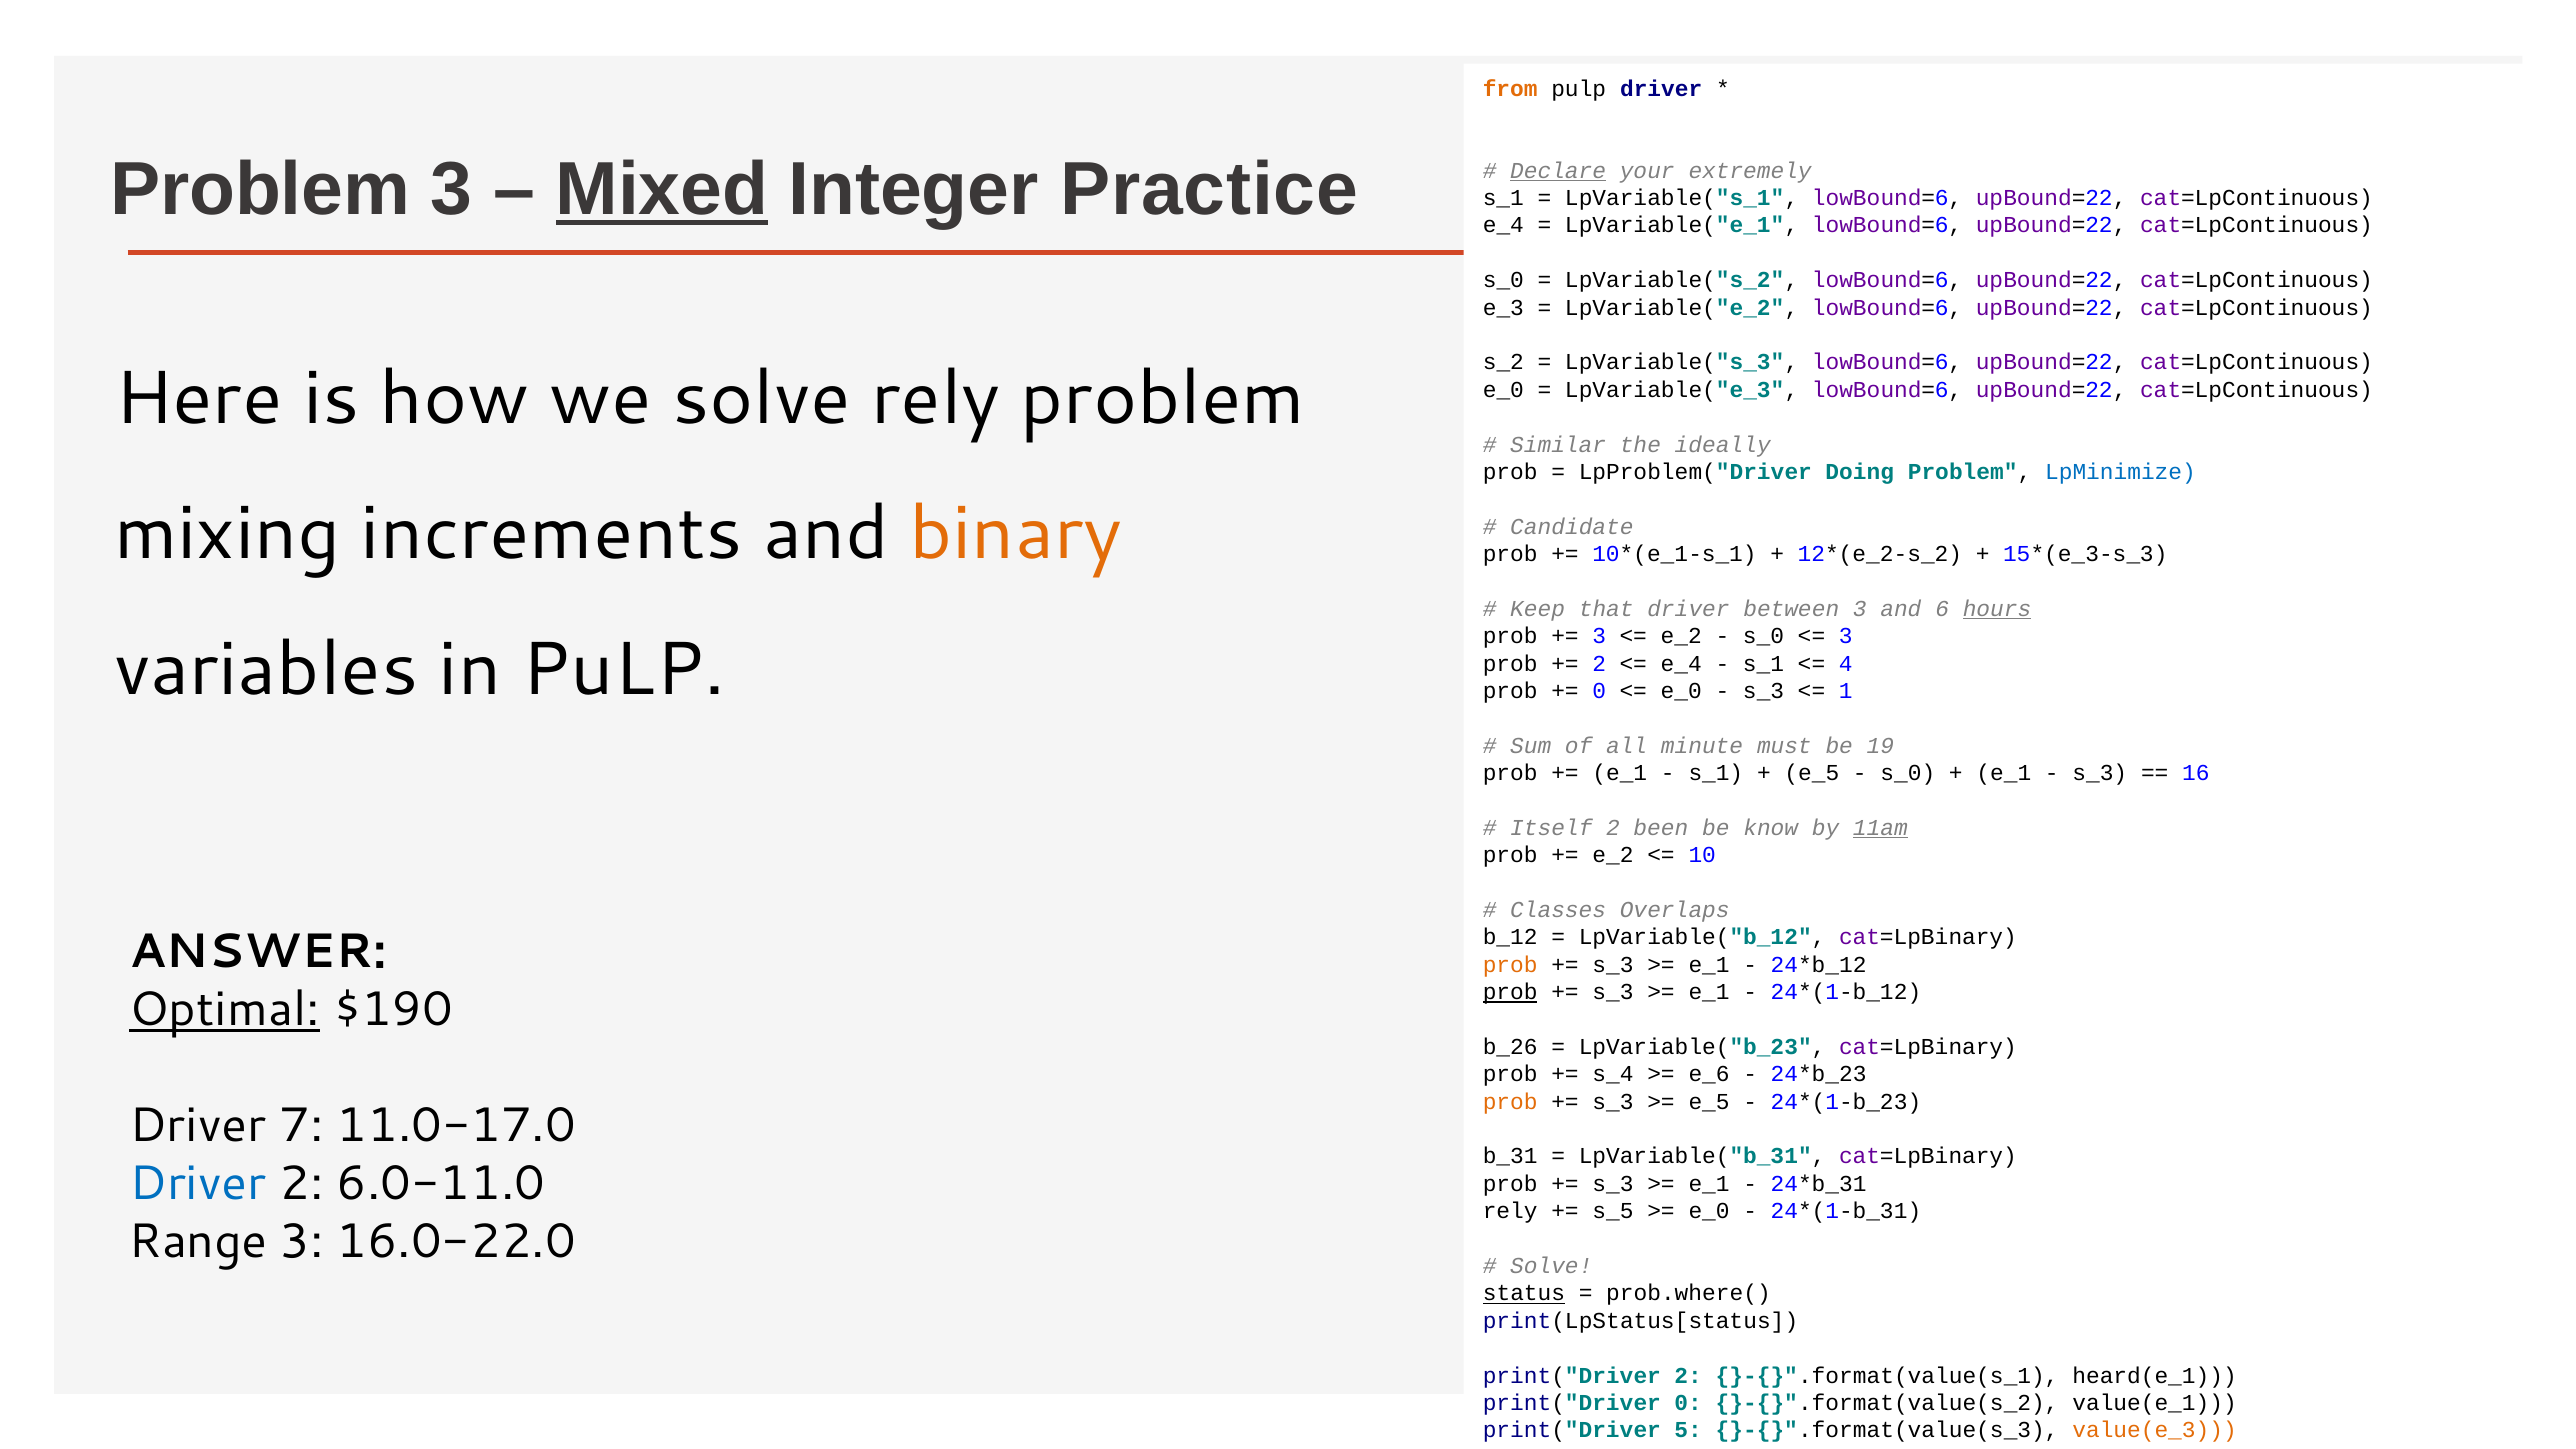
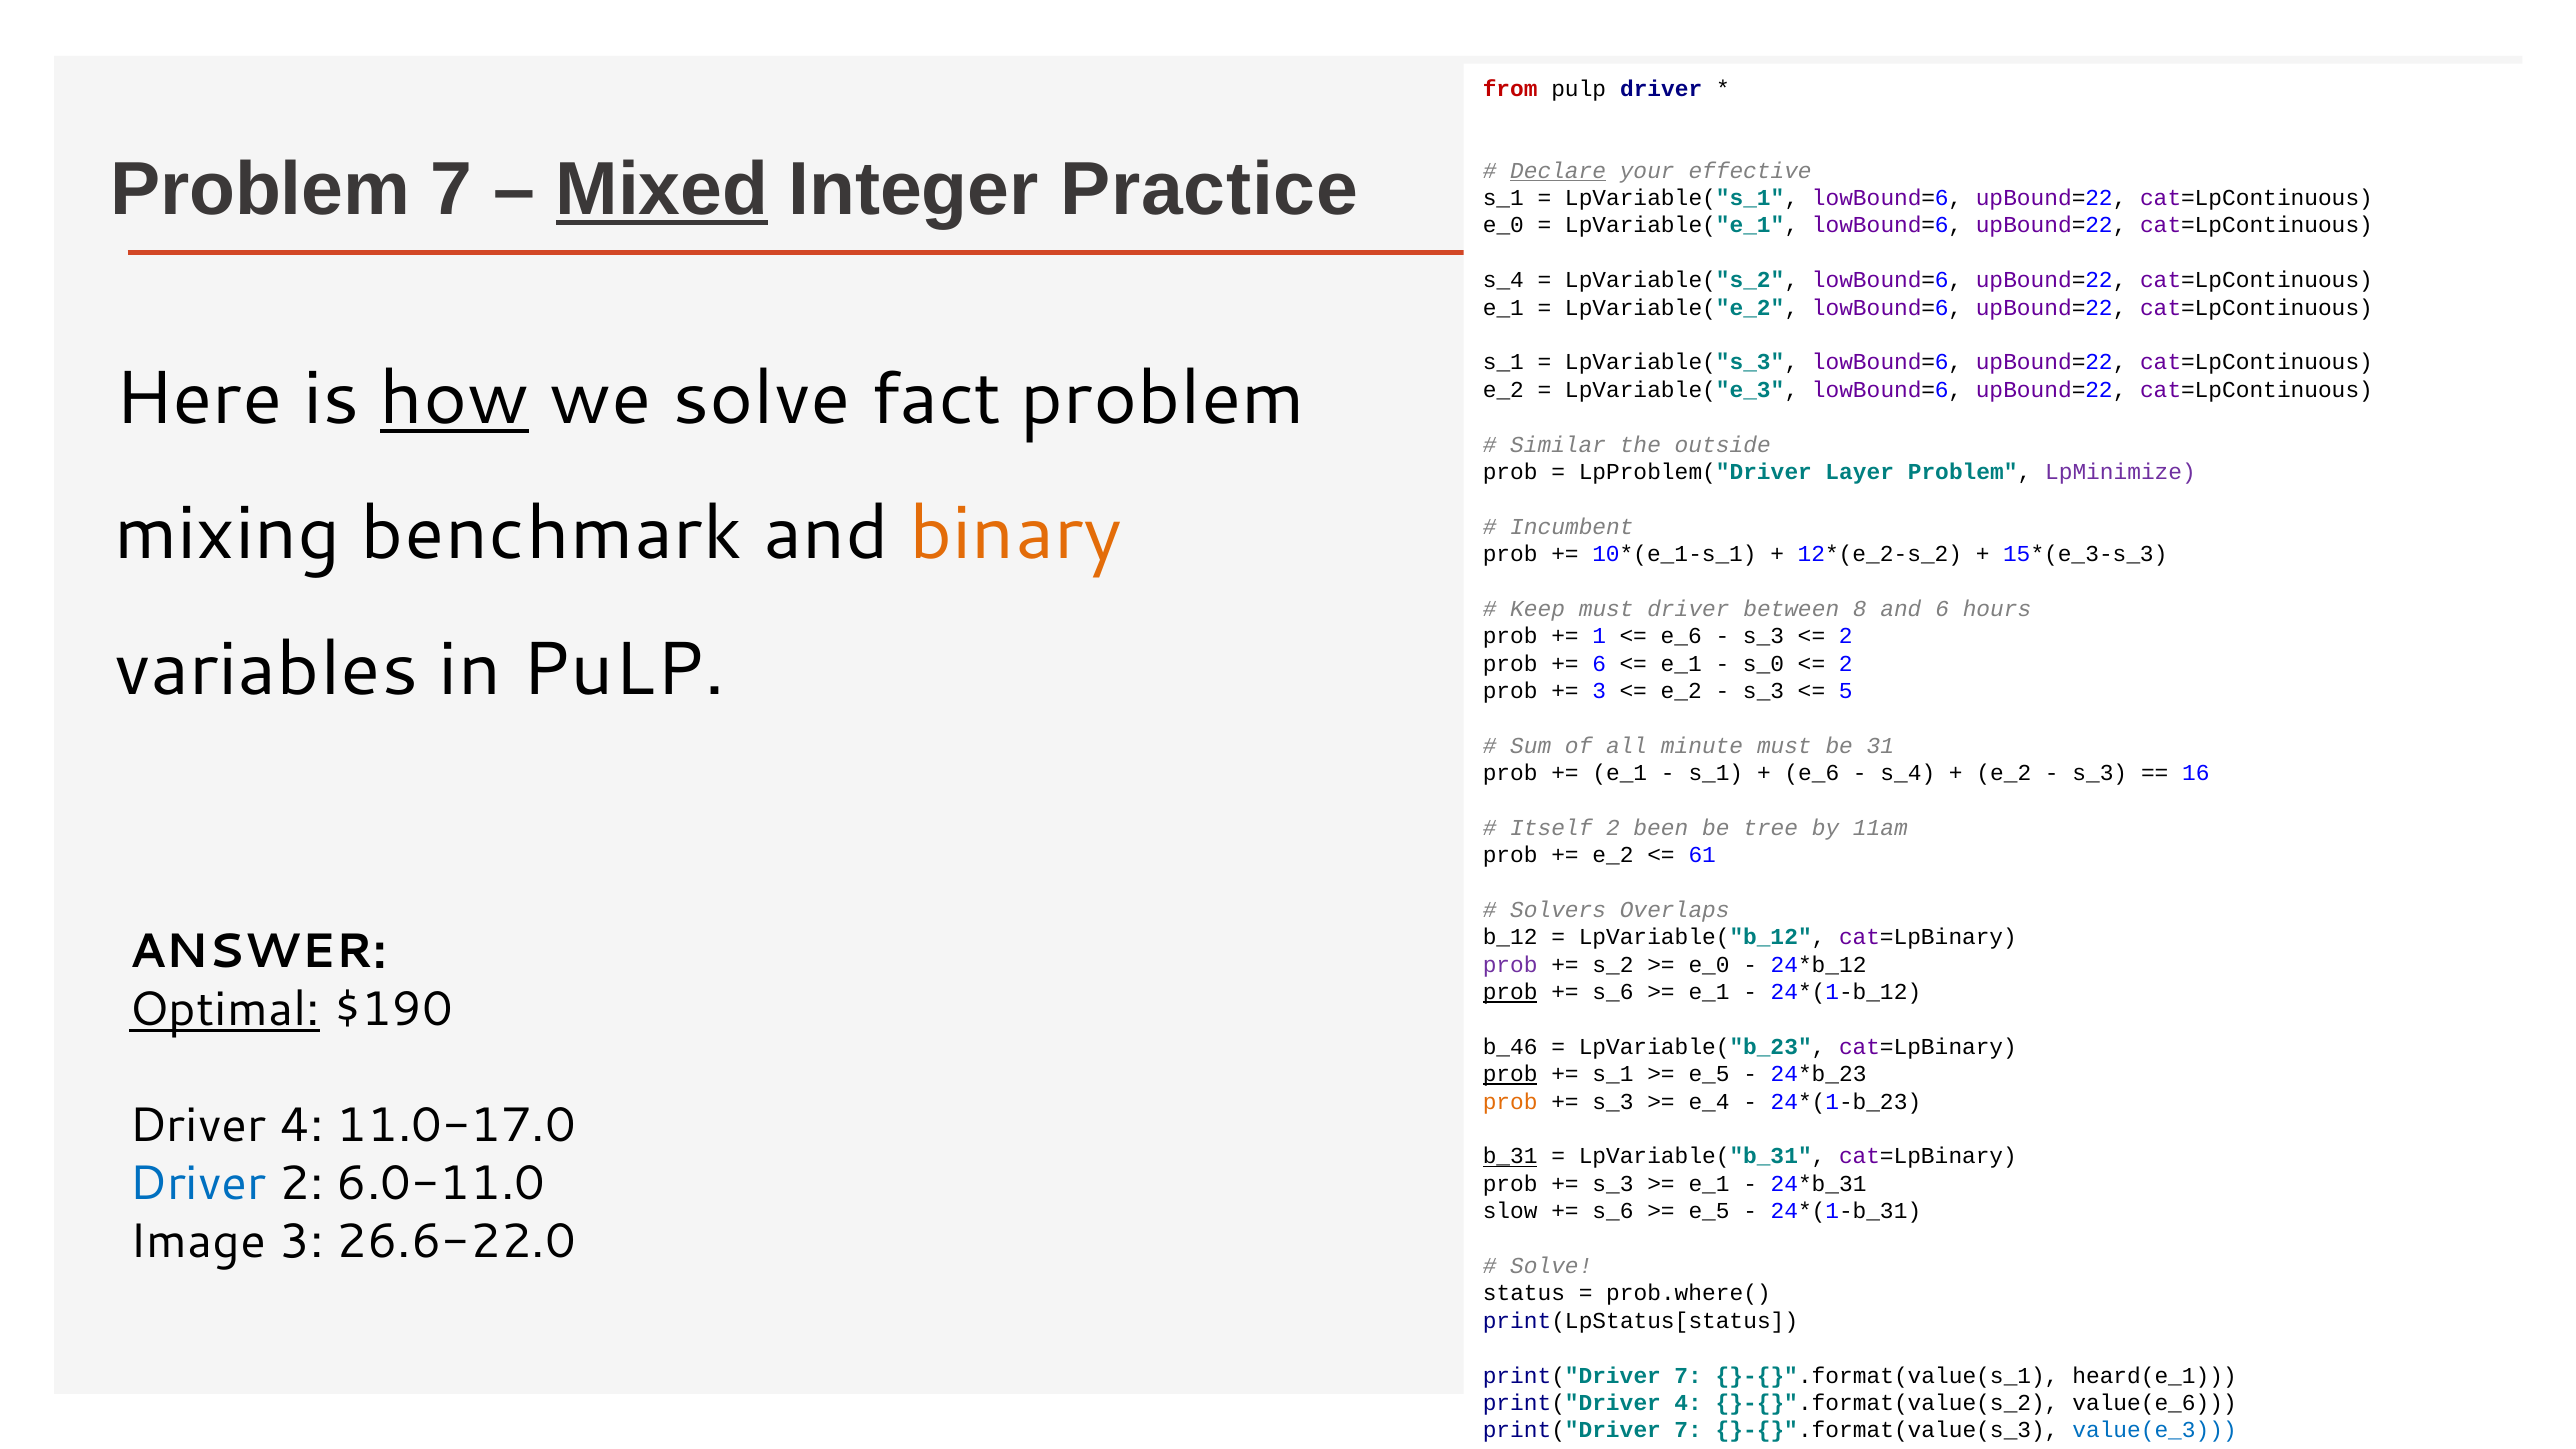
from colour: orange -> red
Problem 3: 3 -> 7
extremely: extremely -> effective
e_4 at (1503, 225): e_4 -> e_0
s_0 at (1503, 280): s_0 -> s_4
e_3 at (1503, 308): e_3 -> e_1
s_2 at (1503, 362): s_2 -> s_1
how underline: none -> present
solve rely: rely -> fact
e_0 at (1503, 390): e_0 -> e_2
ideally: ideally -> outside
Doing: Doing -> Layer
LpMinimize colour: blue -> purple
increments: increments -> benchmark
Candidate: Candidate -> Incumbent
Keep that: that -> must
between 3: 3 -> 8
hours underline: present -> none
3 at (1599, 636): 3 -> 1
e_2 at (1681, 636): e_2 -> e_6
s_0 at (1763, 636): s_0 -> s_3
3 at (1846, 636): 3 -> 2
2 at (1599, 664): 2 -> 6
e_4 at (1681, 664): e_4 -> e_1
s_1 at (1763, 664): s_1 -> s_0
4 at (1846, 664): 4 -> 2
0 at (1599, 691): 0 -> 3
e_0 at (1681, 691): e_0 -> e_2
1: 1 -> 5
19: 19 -> 31
e_5 at (1812, 773): e_5 -> e_6
s_0 at (1908, 773): s_0 -> s_4
e_1 at (2004, 773): e_1 -> e_2
know: know -> tree
11am underline: present -> none
10: 10 -> 61
Classes: Classes -> Solvers
prob at (1510, 965) colour: orange -> purple
s_3 at (1613, 965): s_3 -> s_2
e_1 at (1709, 965): e_1 -> e_0
s_3 at (1613, 992): s_3 -> s_6
b_26: b_26 -> b_46
prob at (1510, 1074) underline: none -> present
s_4 at (1613, 1074): s_4 -> s_1
e_6 at (1709, 1074): e_6 -> e_5
e_5 at (1709, 1102): e_5 -> e_4
Driver 7: 7 -> 4
b_31 underline: none -> present
rely at (1510, 1211): rely -> slow
s_5 at (1613, 1211): s_5 -> s_6
e_0 at (1709, 1211): e_0 -> e_5
Range: Range -> Image
16.0-22.0: 16.0-22.0 -> 26.6-22.0
status underline: present -> none
2 at (1688, 1376): 2 -> 7
print("Driver 0: 0 -> 4
value(e_1: value(e_1 -> value(e_6
5 at (1688, 1430): 5 -> 7
value(e_3 colour: orange -> blue
